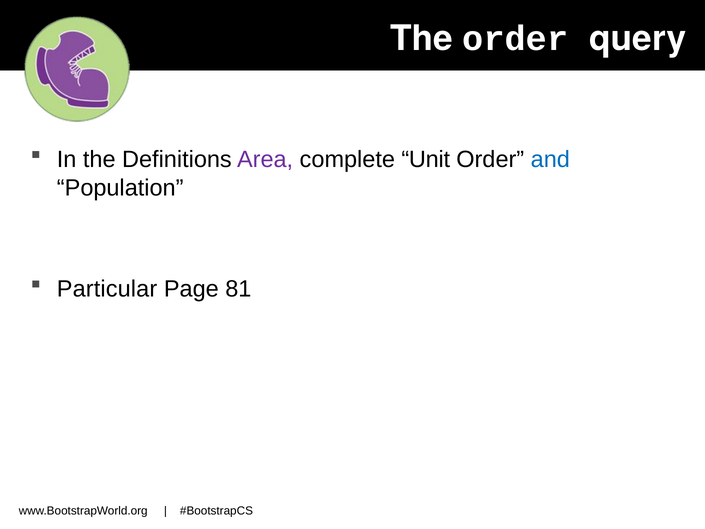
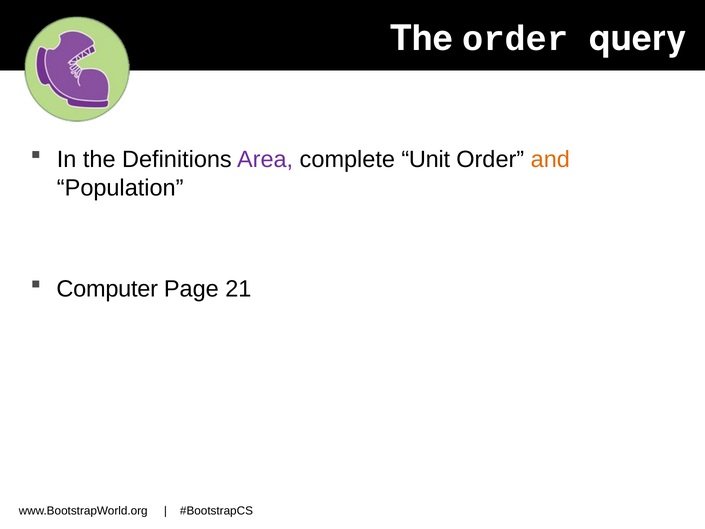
and colour: blue -> orange
Particular: Particular -> Computer
81: 81 -> 21
